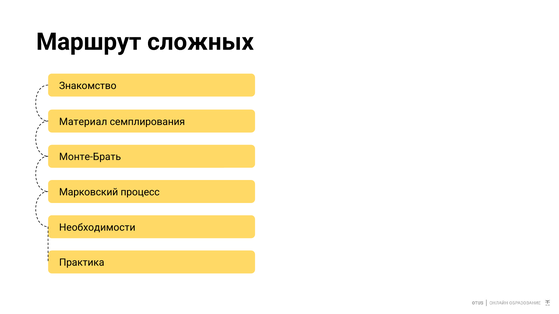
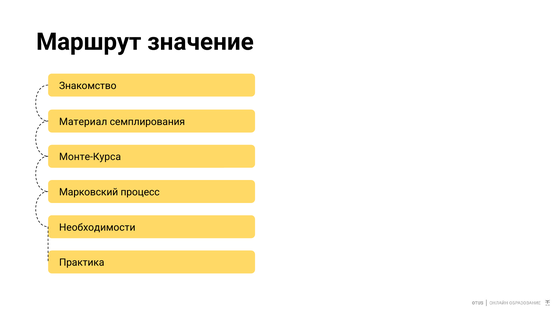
сложных: сложных -> значение
Монте-Брать: Монте-Брать -> Монте-Курса
